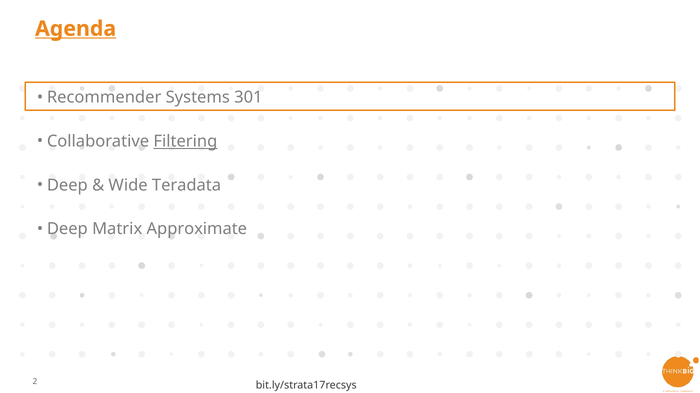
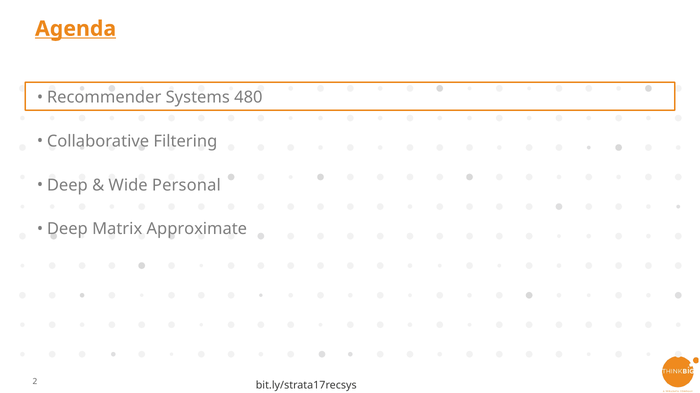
301: 301 -> 480
Filtering underline: present -> none
Teradata: Teradata -> Personal
